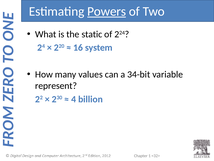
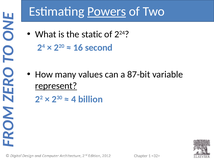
system: system -> second
34-bit: 34-bit -> 87-bit
represent underline: none -> present
